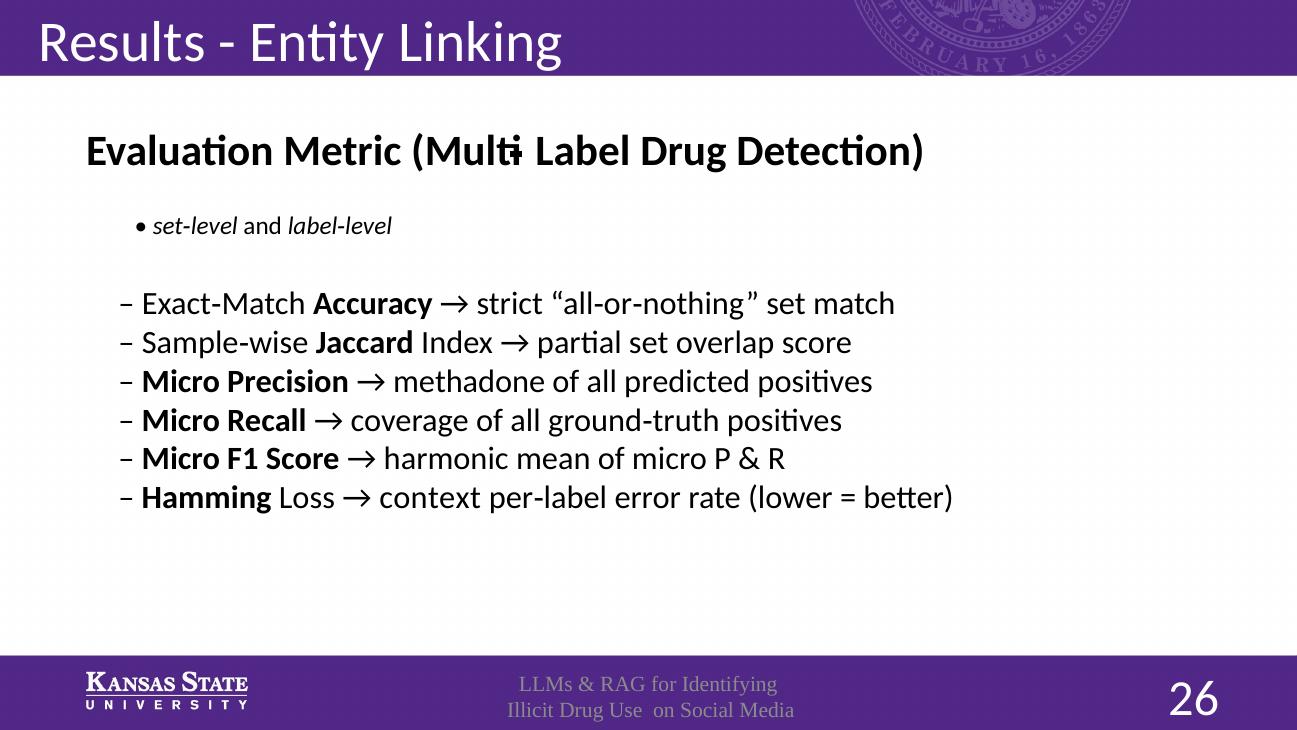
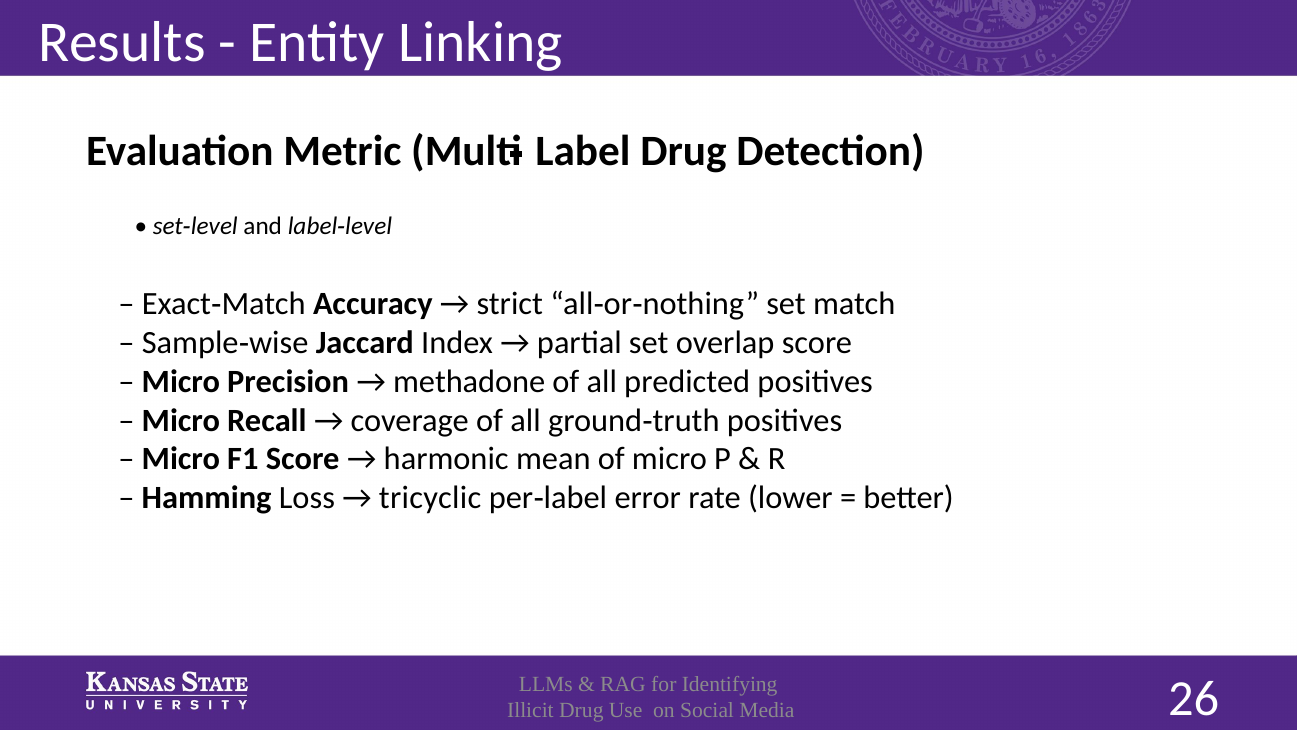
context: context -> tricyclic
